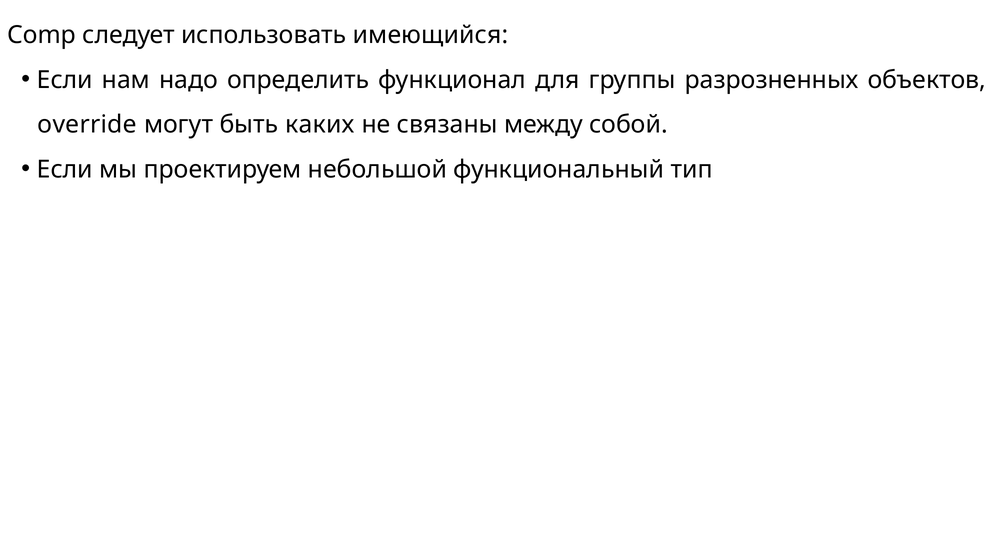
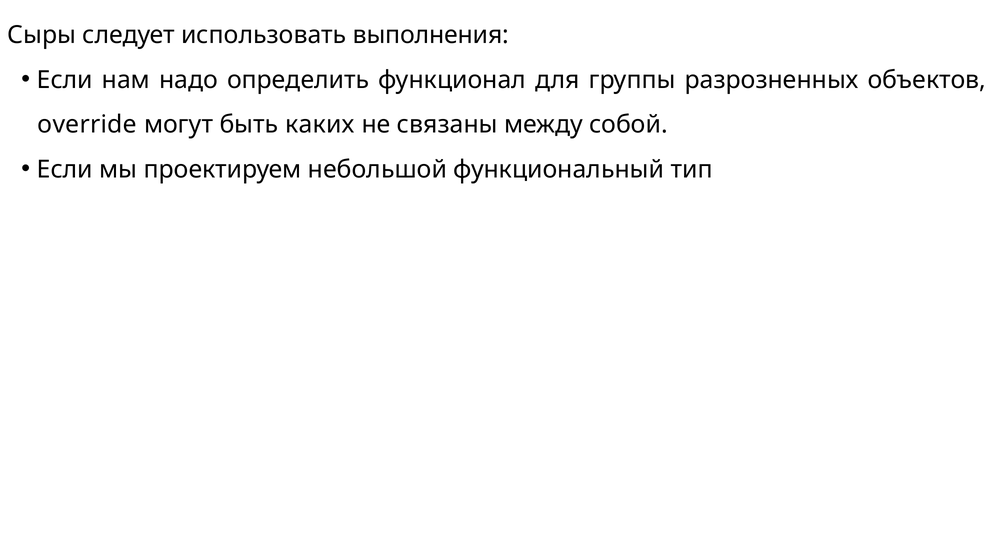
Comp: Comp -> Сыры
имеющийся: имеющийся -> выполнения
